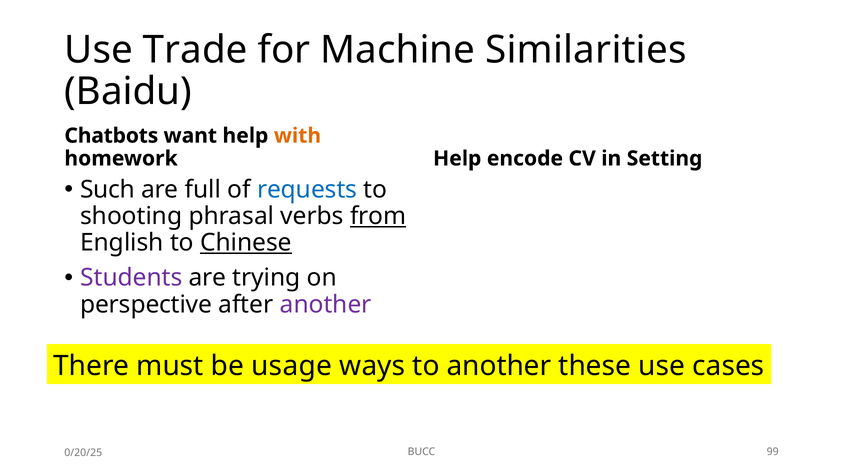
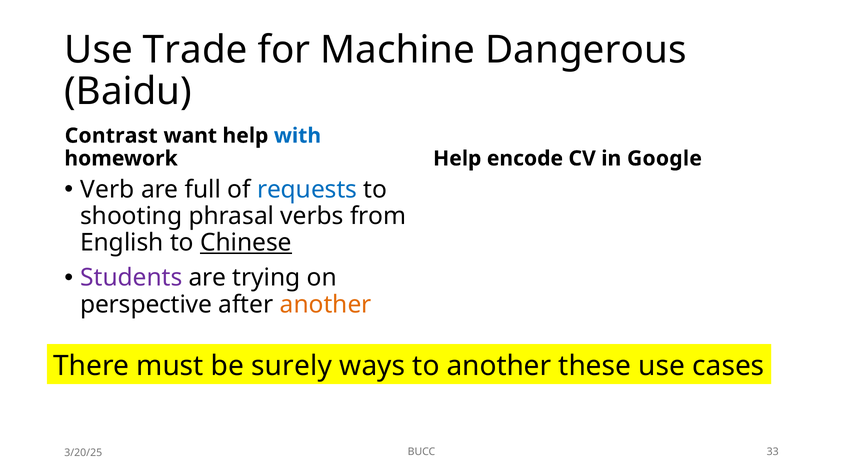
Similarities: Similarities -> Dangerous
Chatbots: Chatbots -> Contrast
with colour: orange -> blue
Setting: Setting -> Google
Such: Such -> Verb
from underline: present -> none
another at (326, 305) colour: purple -> orange
usage: usage -> surely
99: 99 -> 33
0/20/25: 0/20/25 -> 3/20/25
